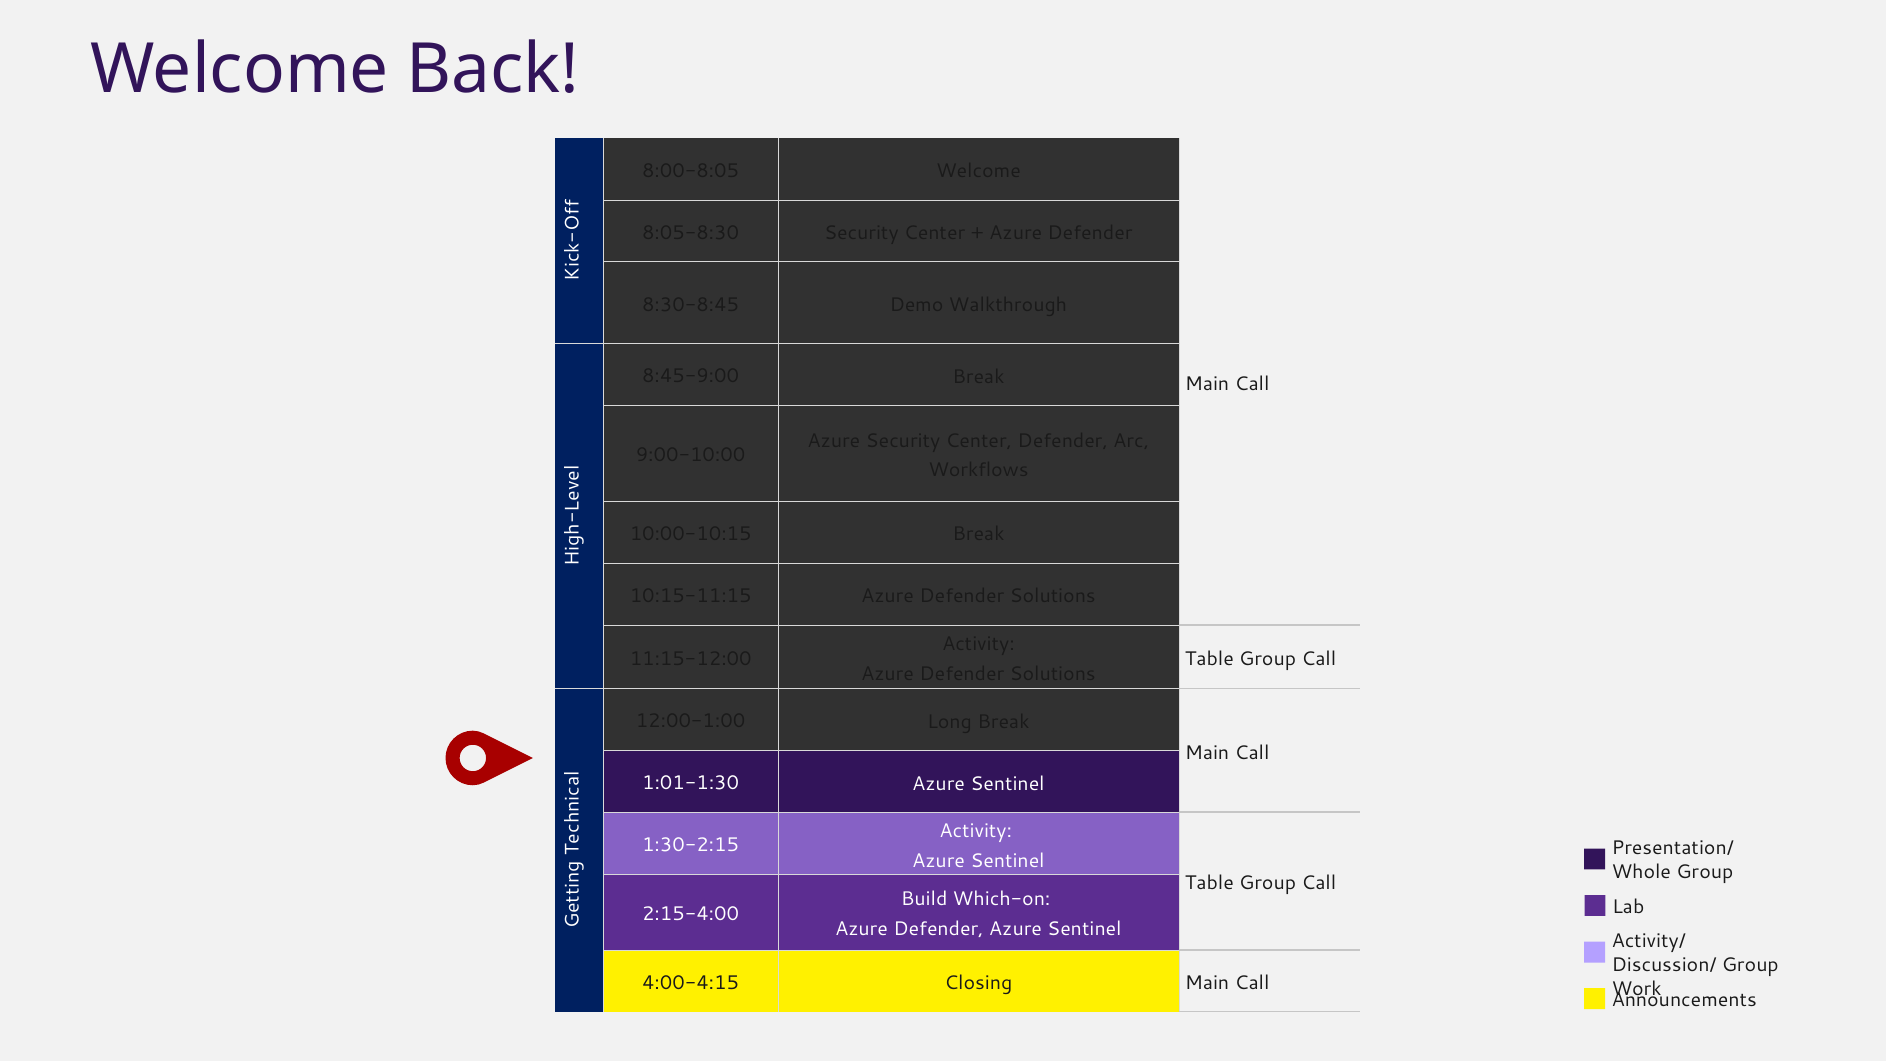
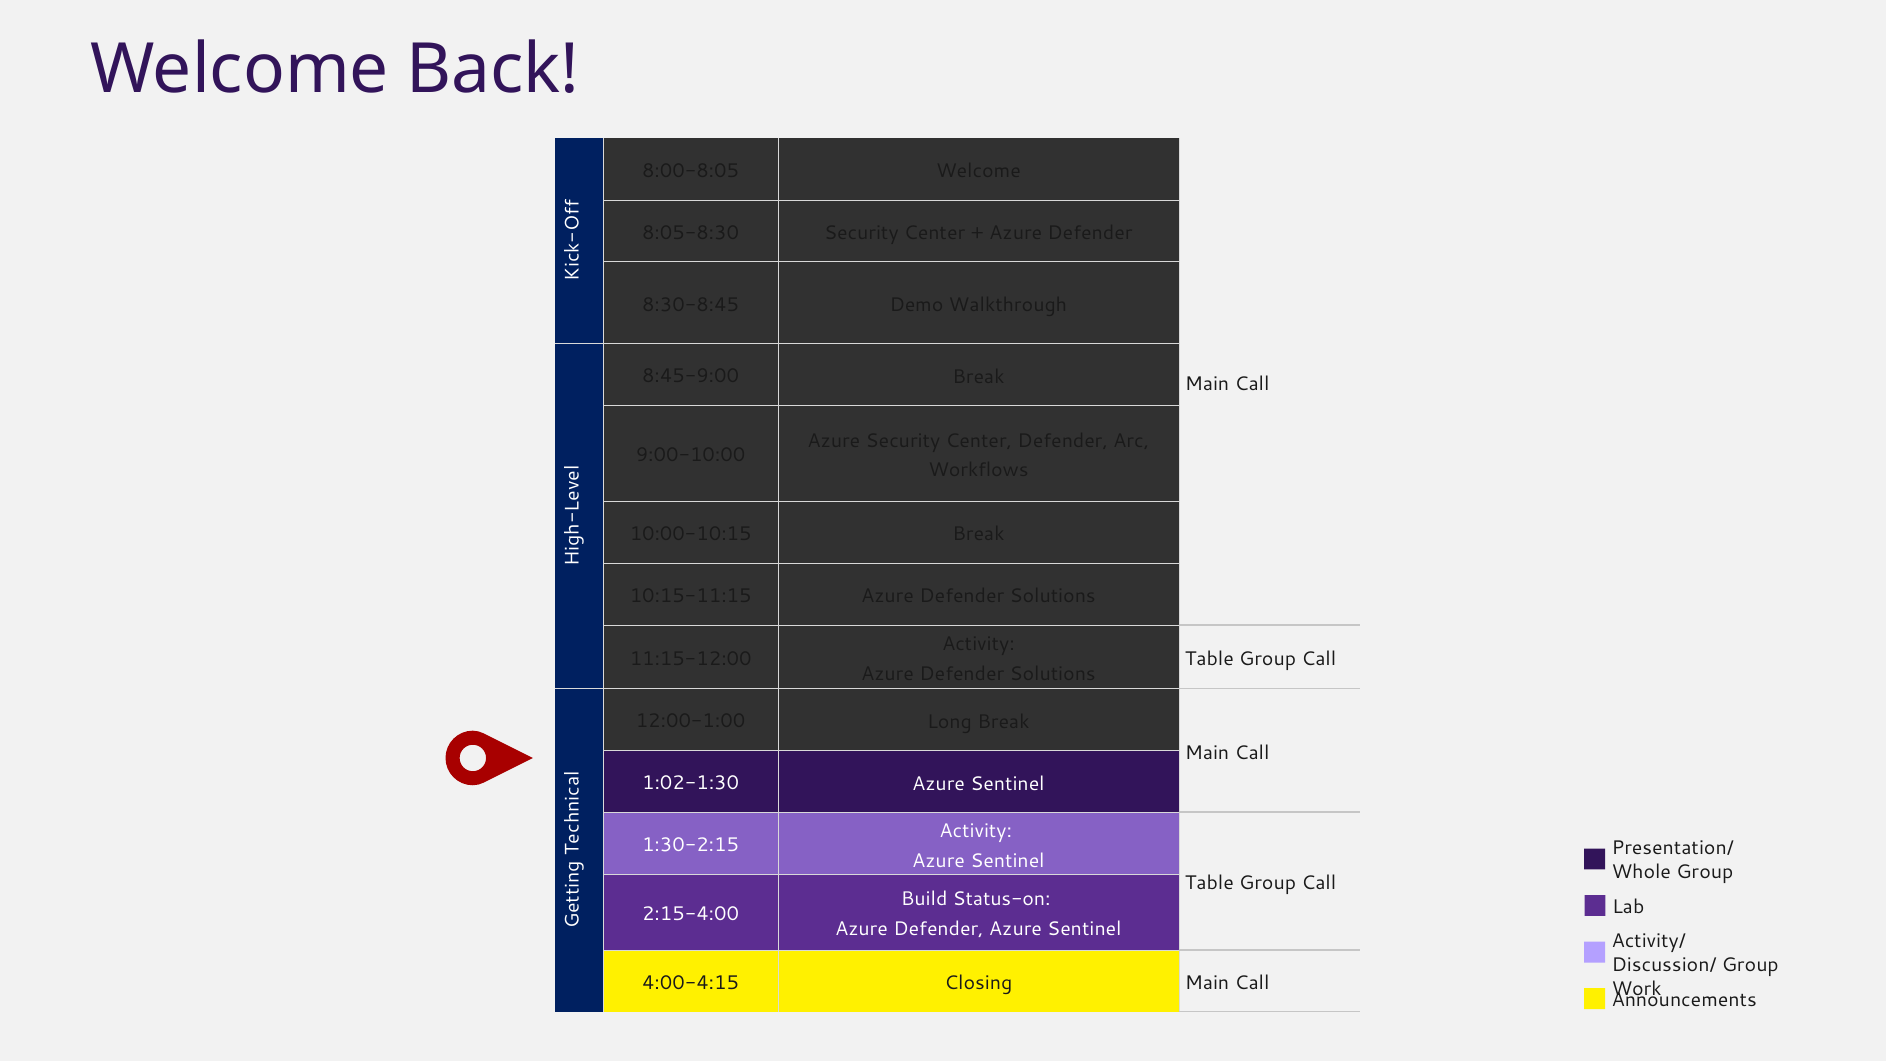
1:01-1:30: 1:01-1:30 -> 1:02-1:30
Which-on: Which-on -> Status-on
